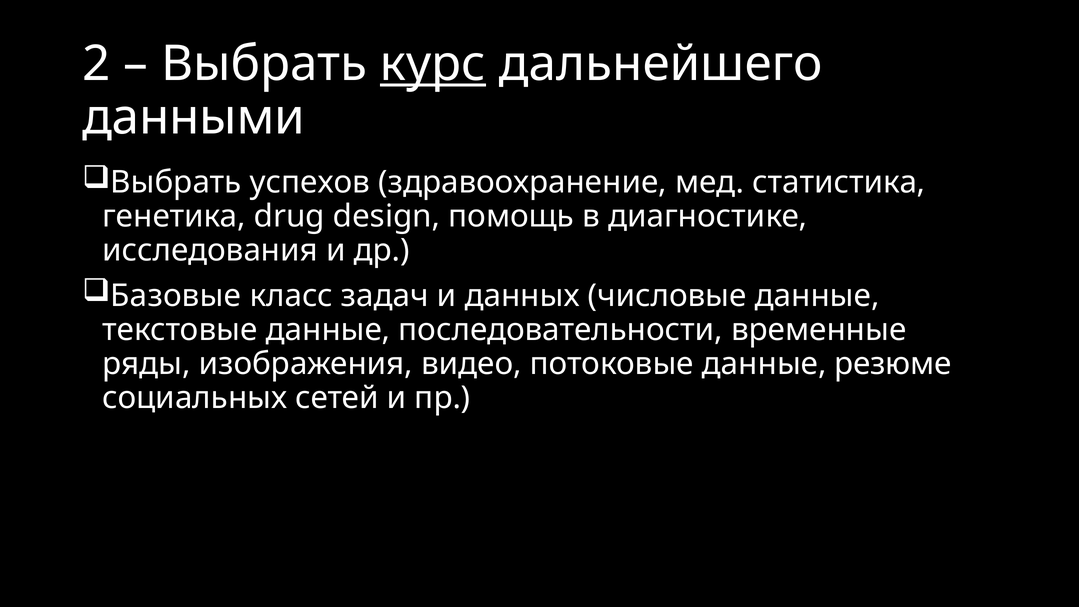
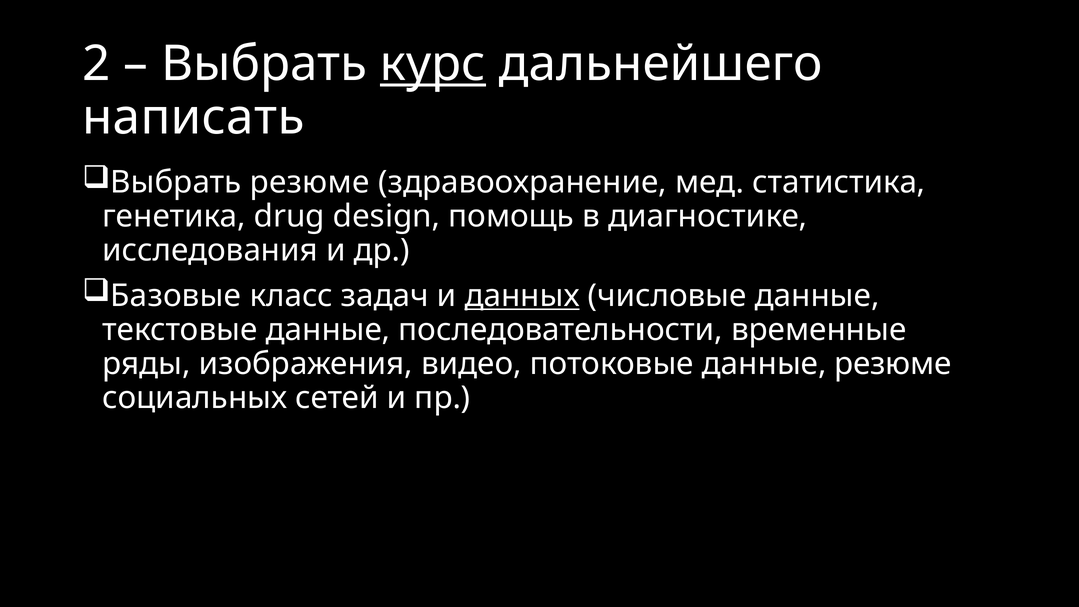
данными: данными -> написать
Выбрать успехов: успехов -> резюме
данных underline: none -> present
